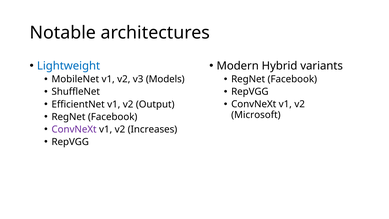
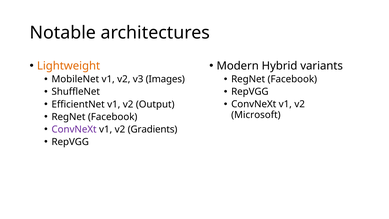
Lightweight colour: blue -> orange
Models: Models -> Images
Increases: Increases -> Gradients
